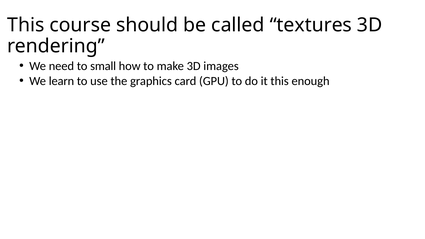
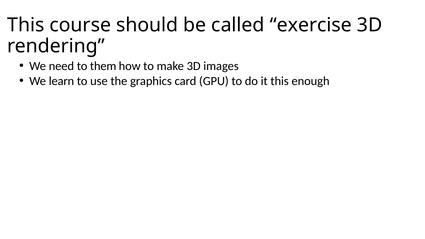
textures: textures -> exercise
small: small -> them
